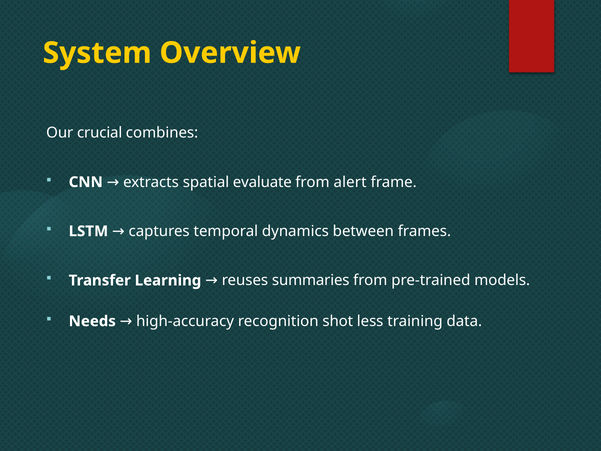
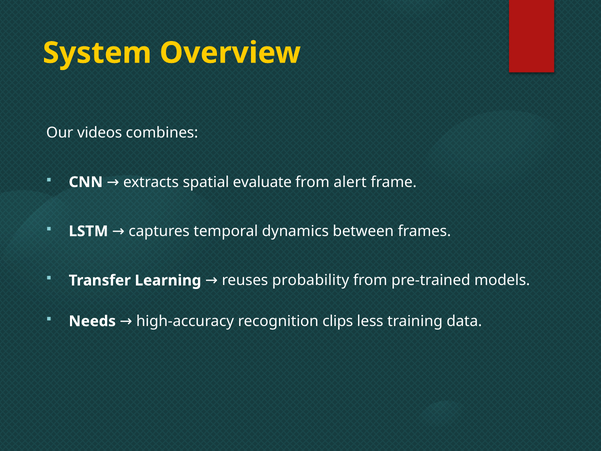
crucial: crucial -> videos
summaries: summaries -> probability
shot: shot -> clips
